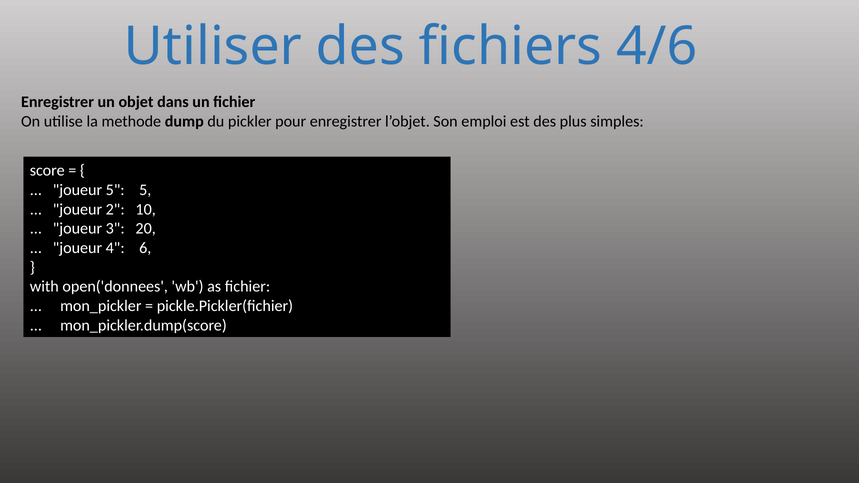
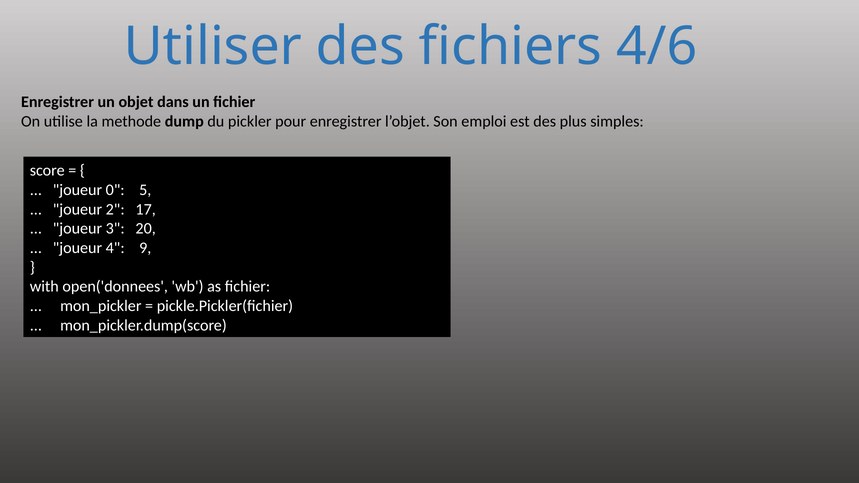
joueur 5: 5 -> 0
10: 10 -> 17
6: 6 -> 9
